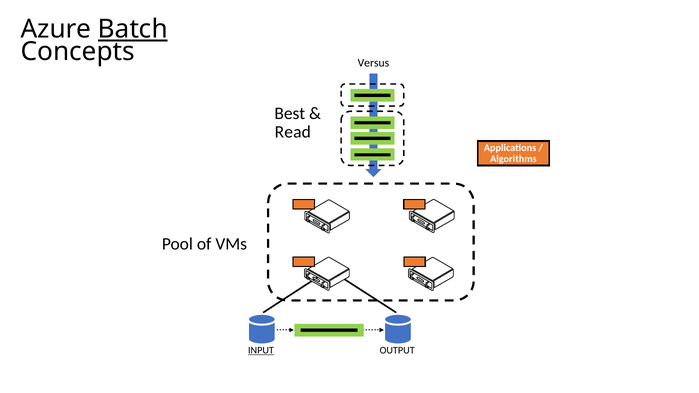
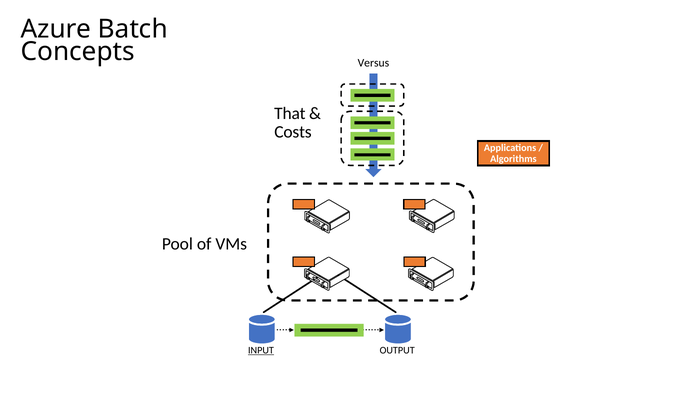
Batch underline: present -> none
Best: Best -> That
Read: Read -> Costs
